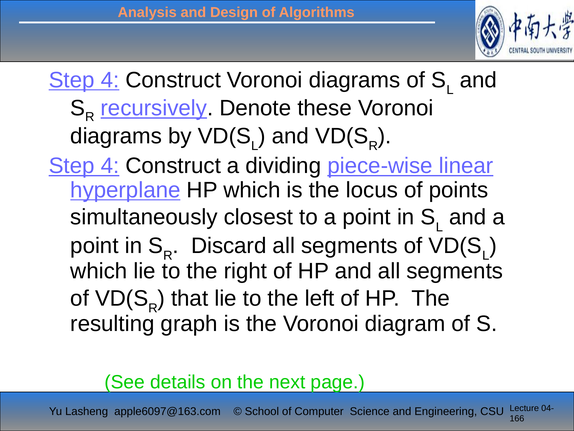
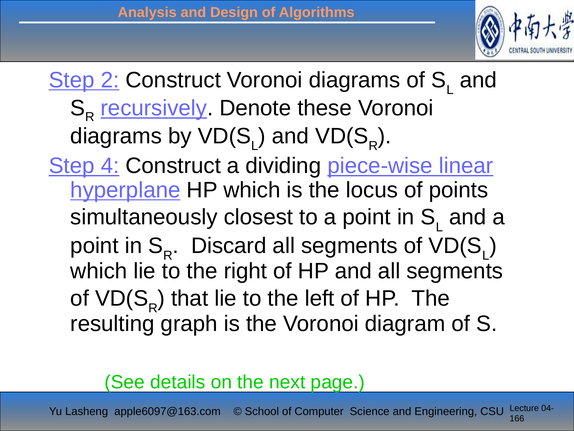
4 at (110, 80): 4 -> 2
